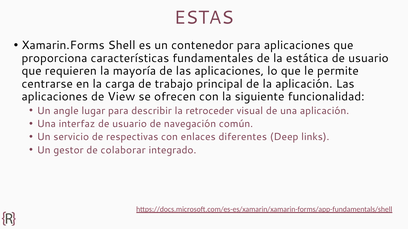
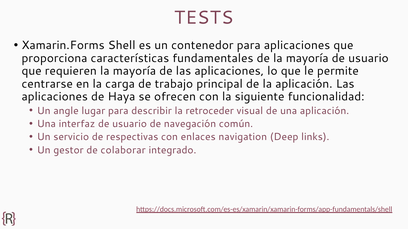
ESTAS: ESTAS -> TESTS
de la estática: estática -> mayoría
View: View -> Haya
diferentes: diferentes -> navigation
